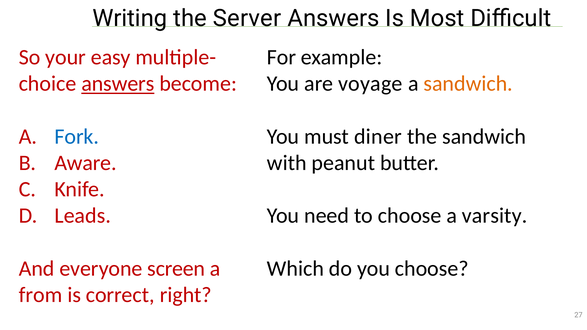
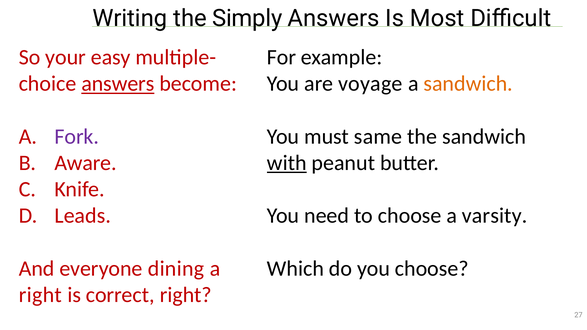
Server: Server -> Simply
Fork colour: blue -> purple
diner: diner -> same
with underline: none -> present
screen: screen -> dining
from at (40, 295): from -> right
